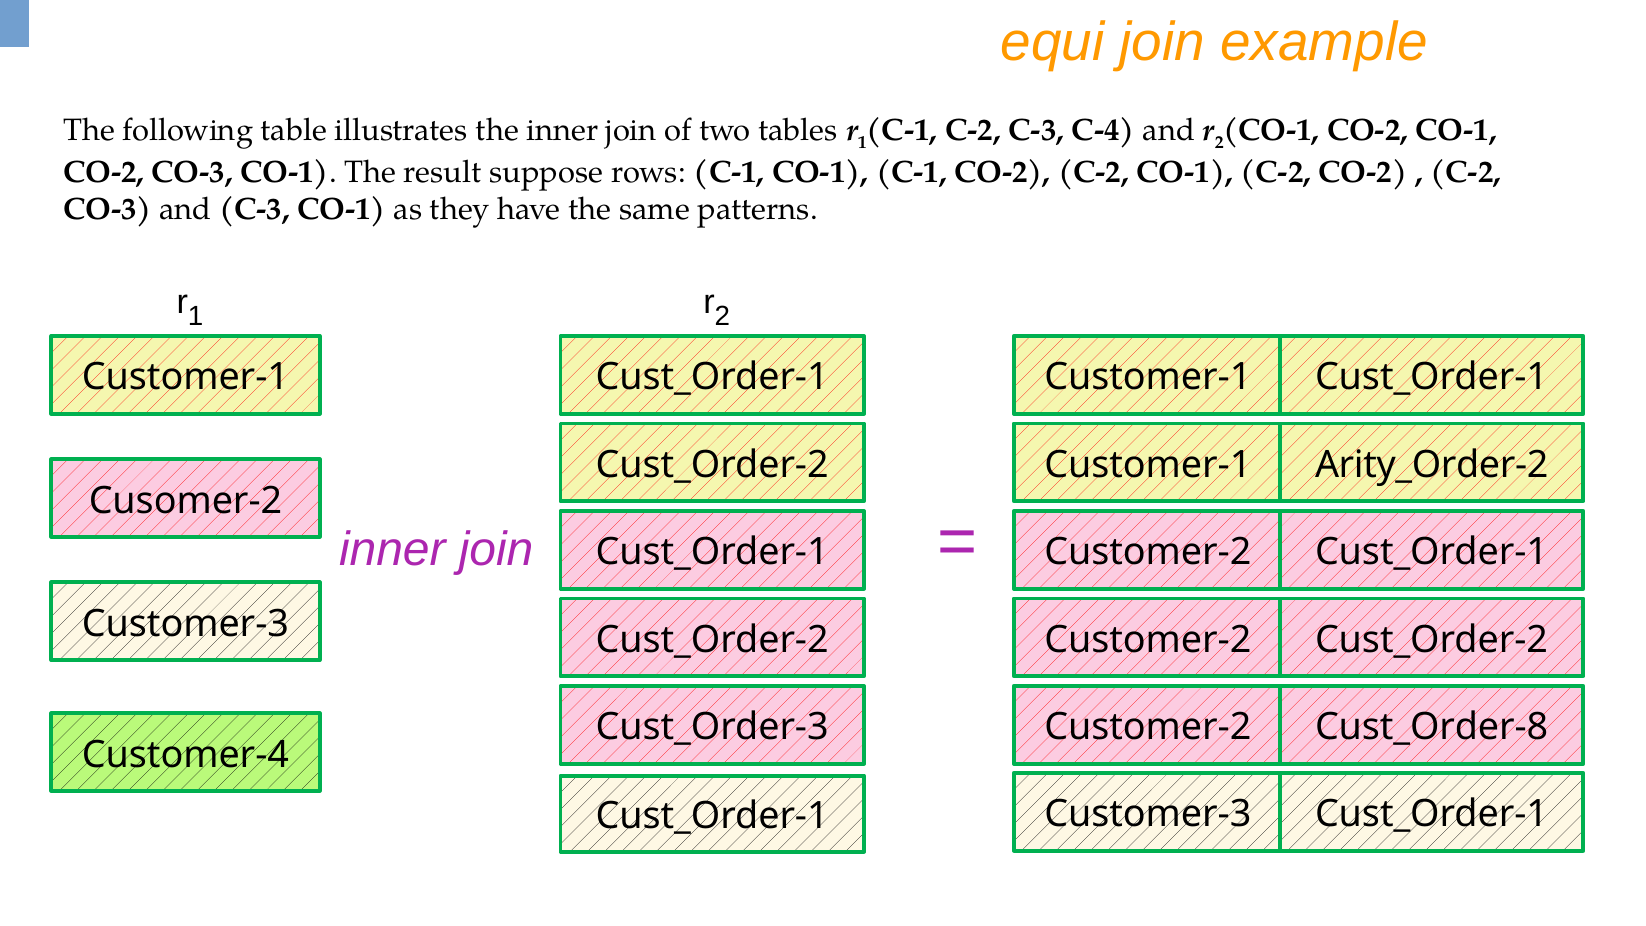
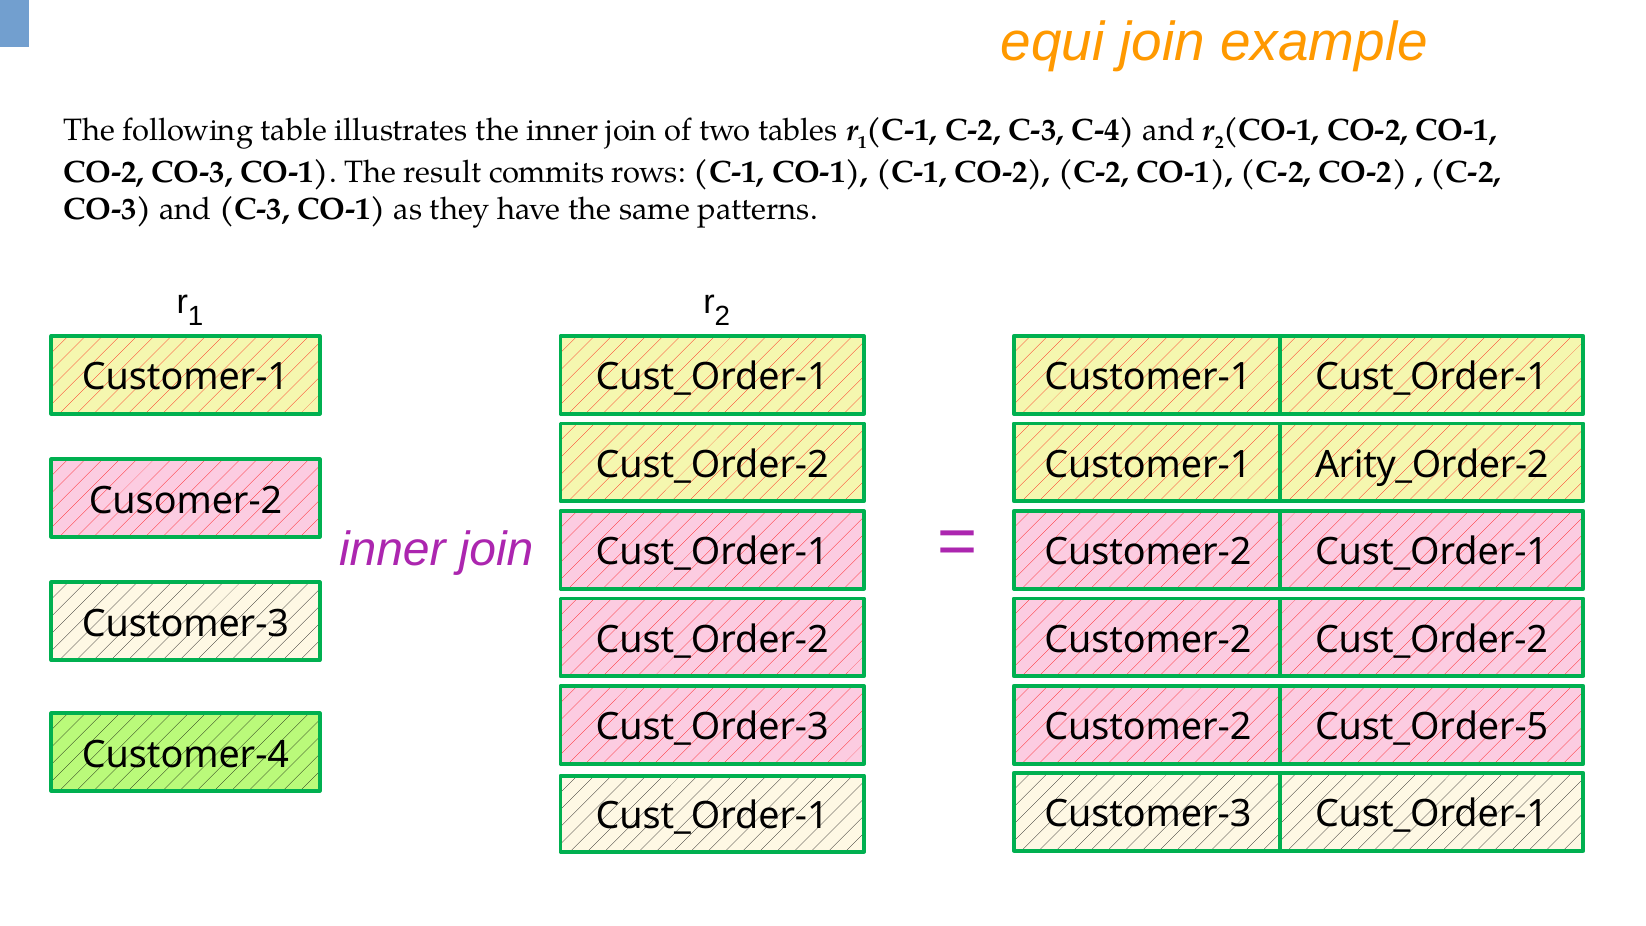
suppose: suppose -> commits
Cust_Order-8: Cust_Order-8 -> Cust_Order-5
